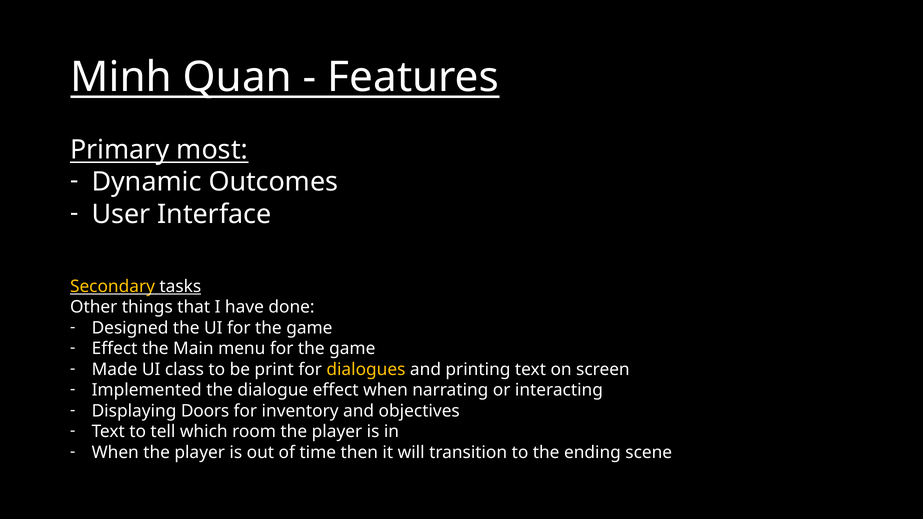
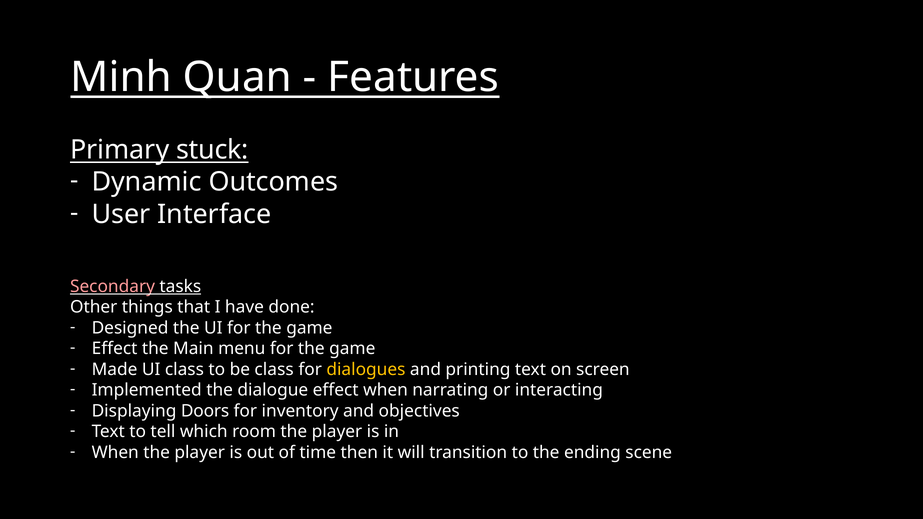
most: most -> stuck
Secondary colour: yellow -> pink
be print: print -> class
